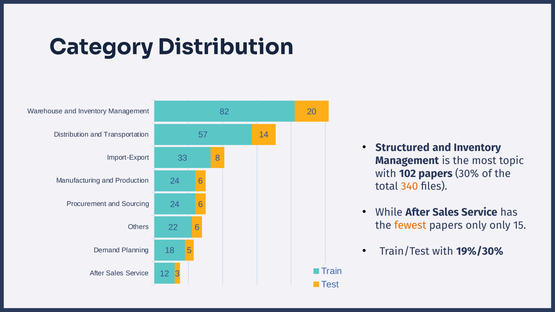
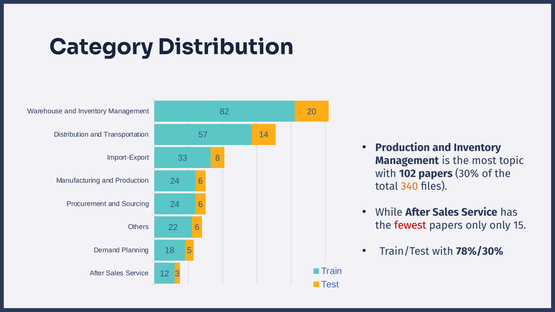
Structured at (403, 148): Structured -> Production
fewest colour: orange -> red
19%/30%: 19%/30% -> 78%/30%
